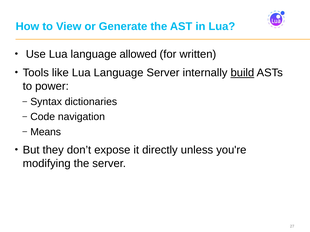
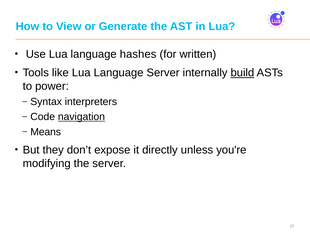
allowed: allowed -> hashes
dictionaries: dictionaries -> interpreters
navigation underline: none -> present
